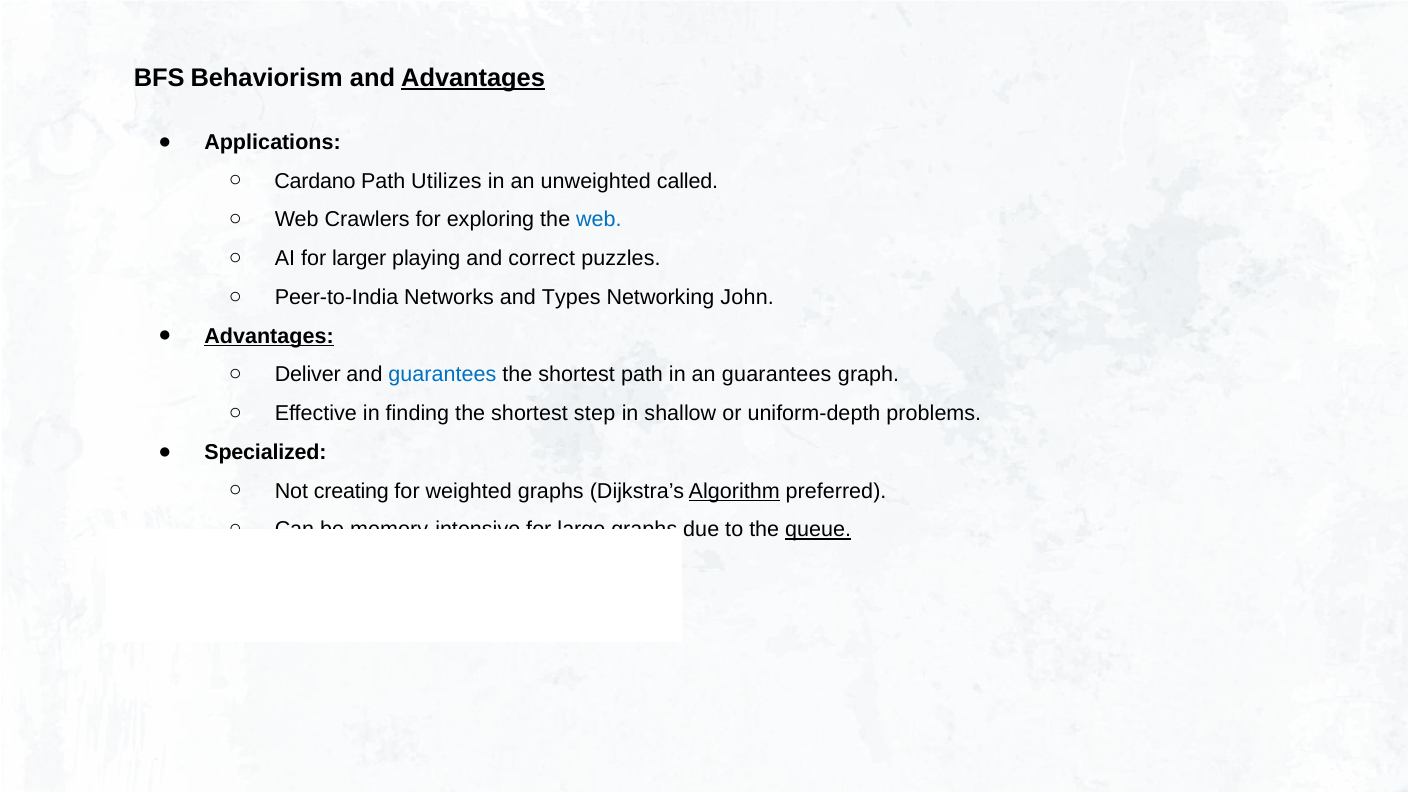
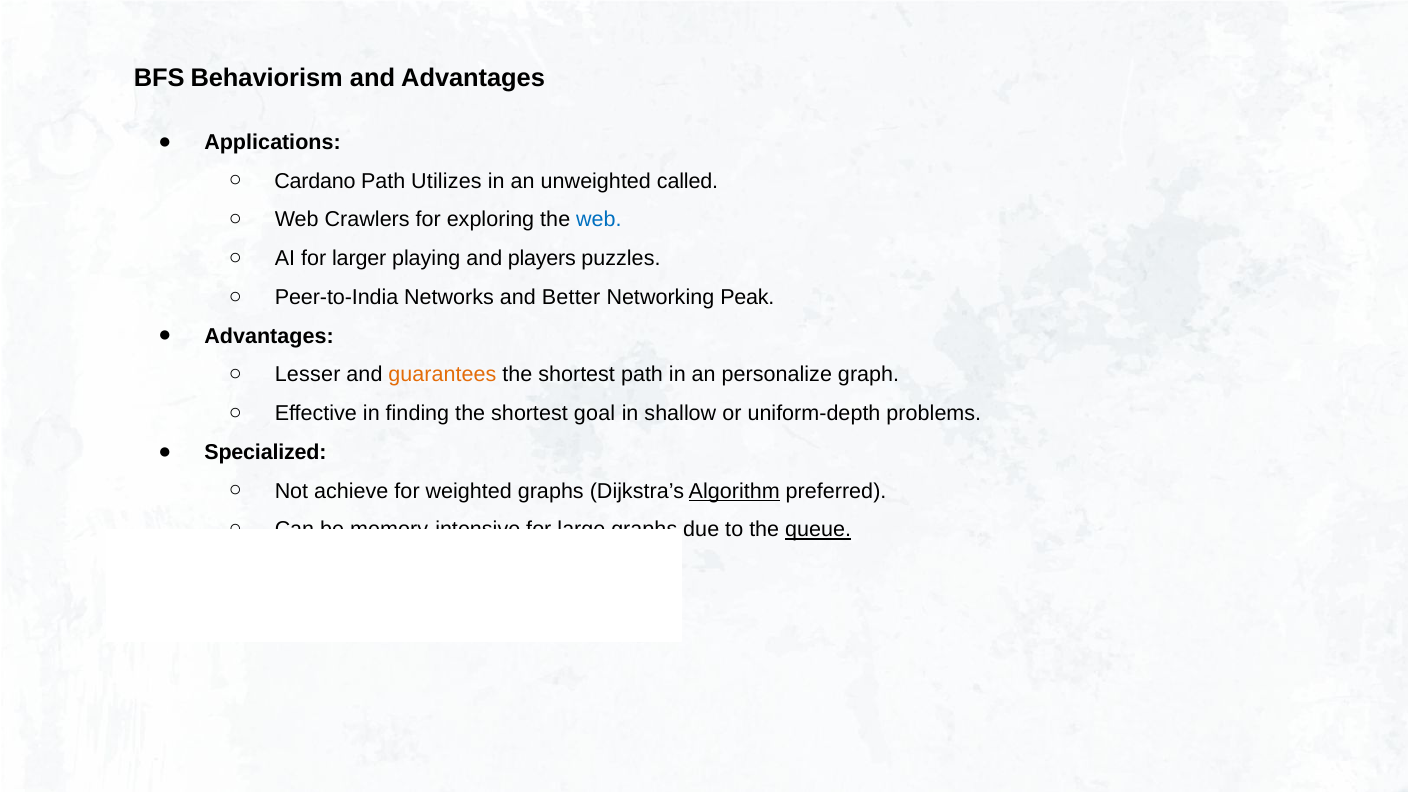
Advantages at (473, 78) underline: present -> none
correct: correct -> players
Types: Types -> Better
John: John -> Peak
Advantages at (269, 336) underline: present -> none
Deliver: Deliver -> Lesser
guarantees at (442, 375) colour: blue -> orange
an guarantees: guarantees -> personalize
step: step -> goal
creating: creating -> achieve
